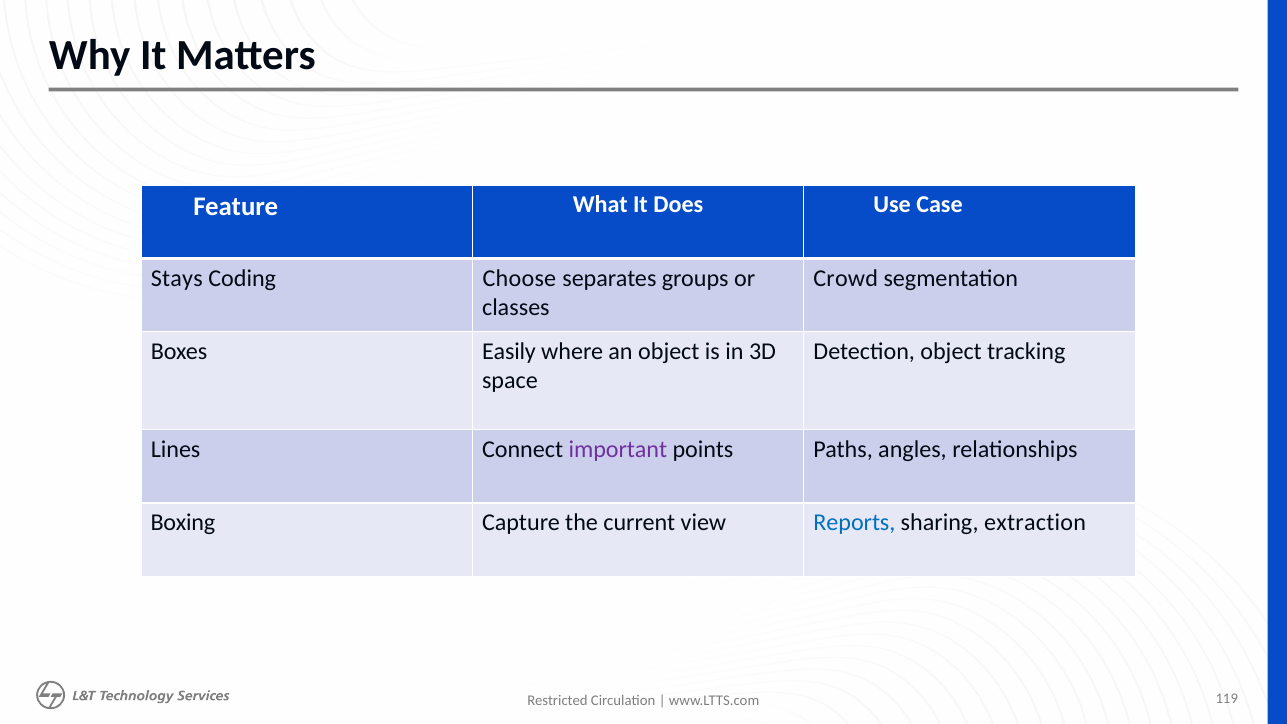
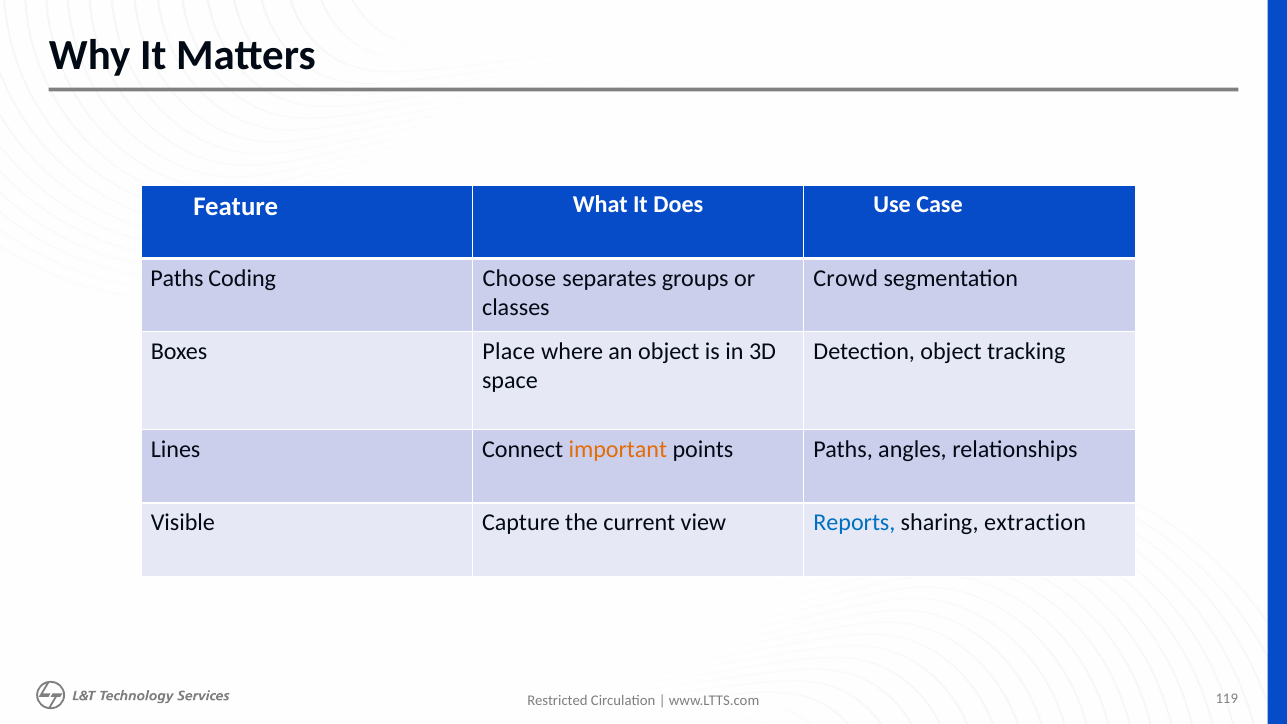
Stays at (177, 278): Stays -> Paths
Easily: Easily -> Place
important colour: purple -> orange
Boxing: Boxing -> Visible
